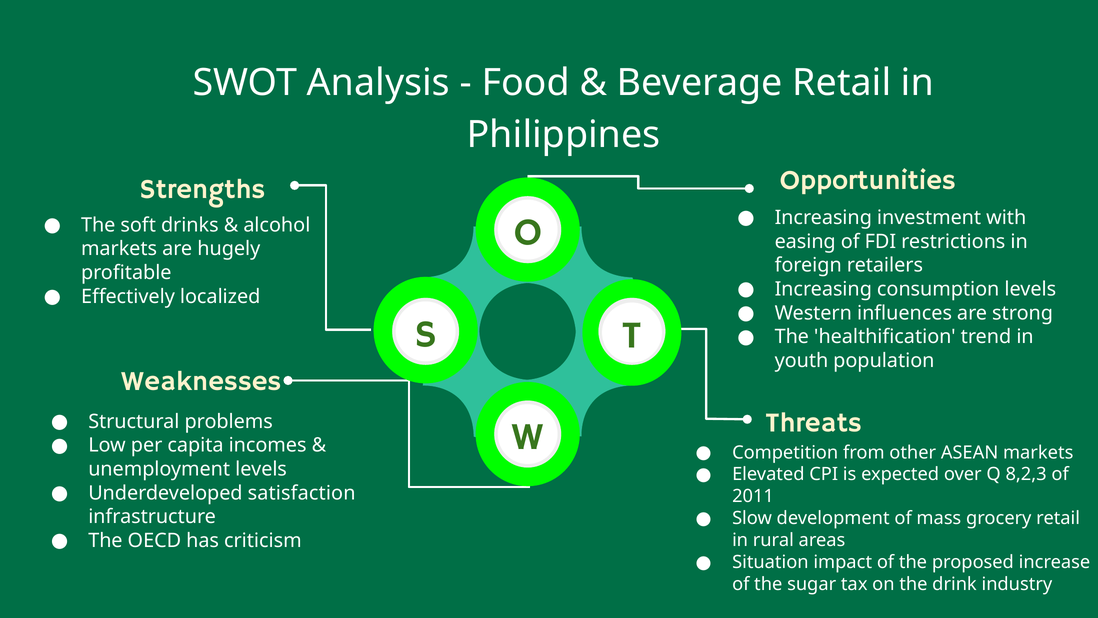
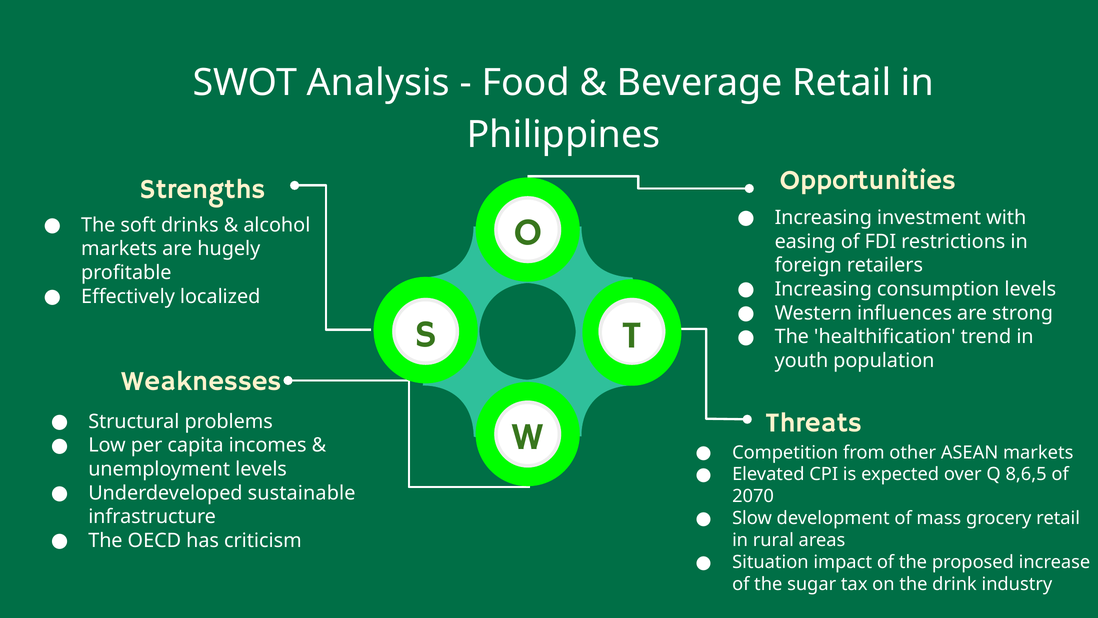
8,2,3: 8,2,3 -> 8,6,5
satisfaction: satisfaction -> sustainable
2011: 2011 -> 2070
